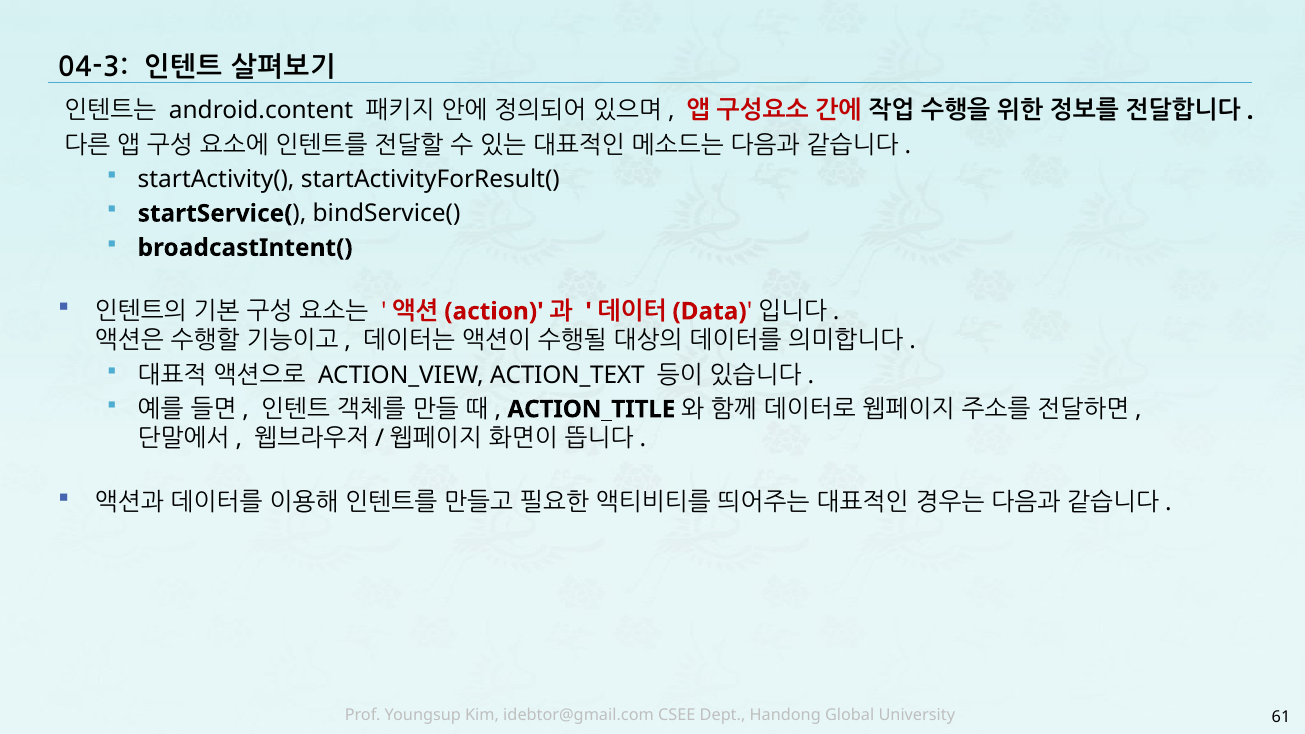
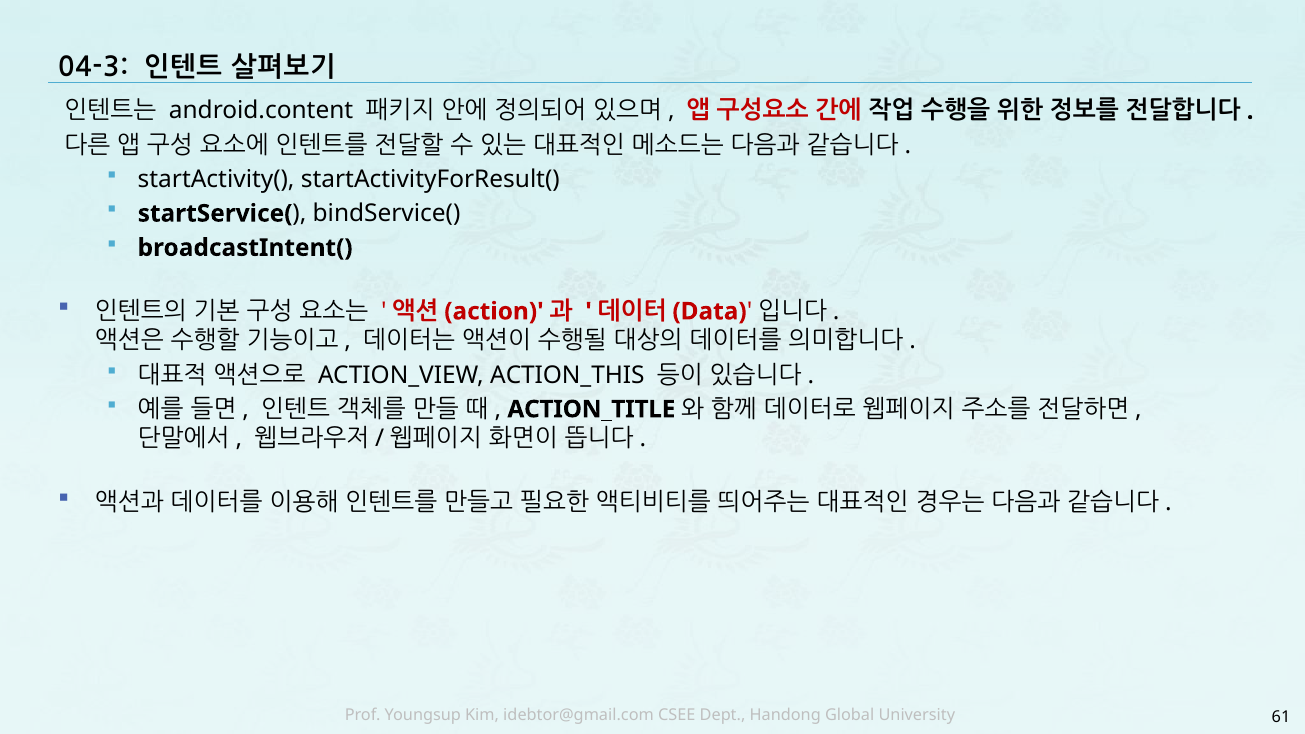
ACTION_TEXT: ACTION_TEXT -> ACTION_THIS
